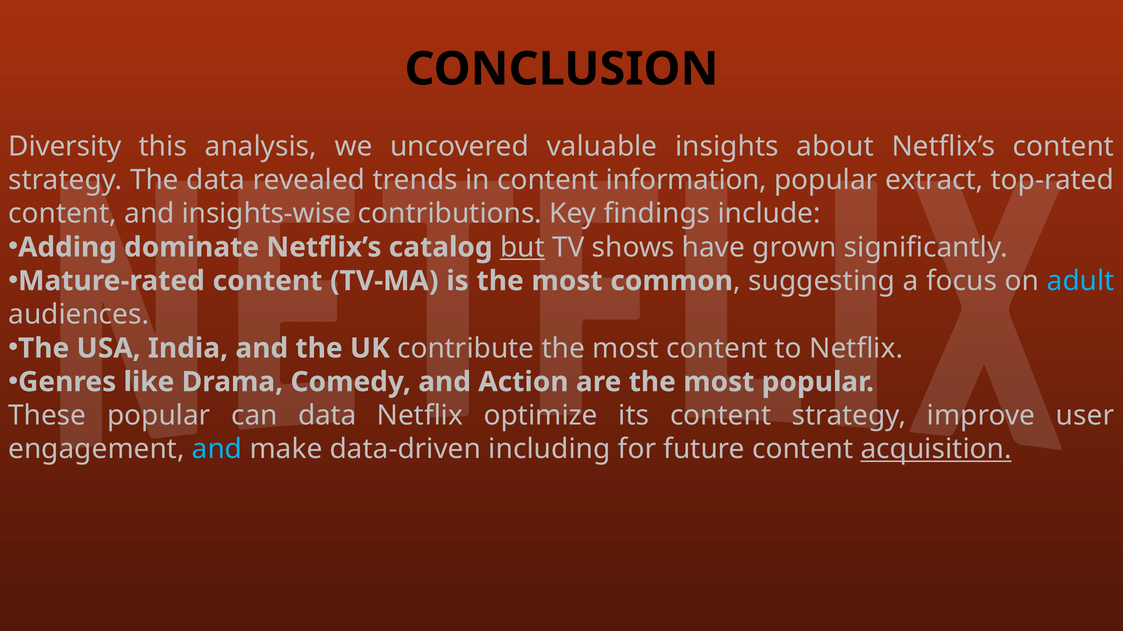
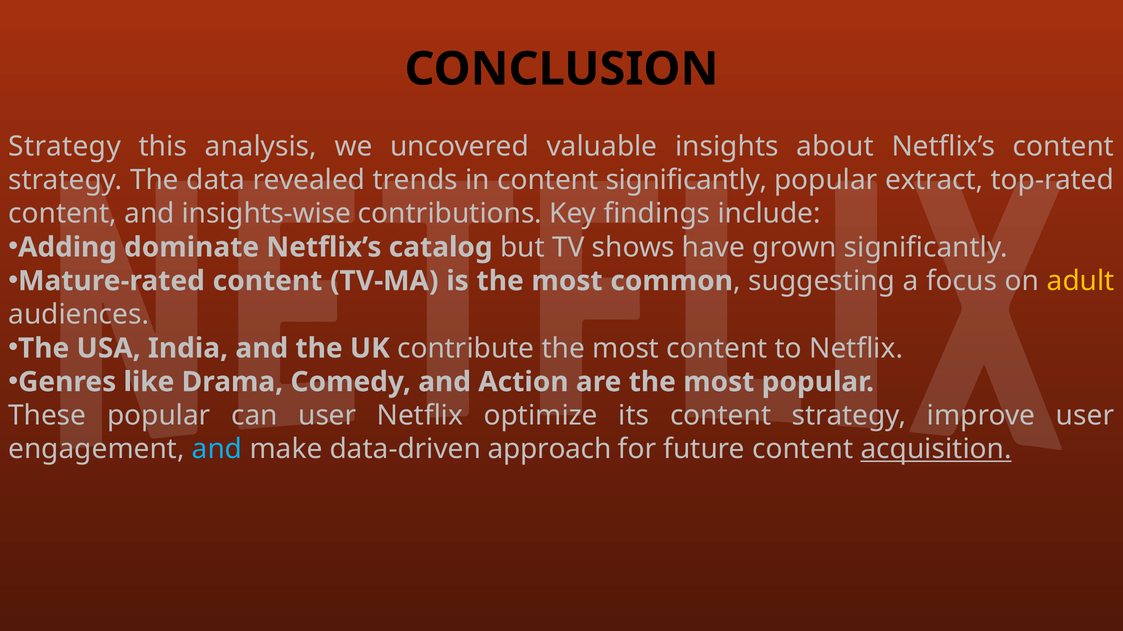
Diversity at (65, 146): Diversity -> Strategy
content information: information -> significantly
but underline: present -> none
adult colour: light blue -> yellow
can data: data -> user
including: including -> approach
